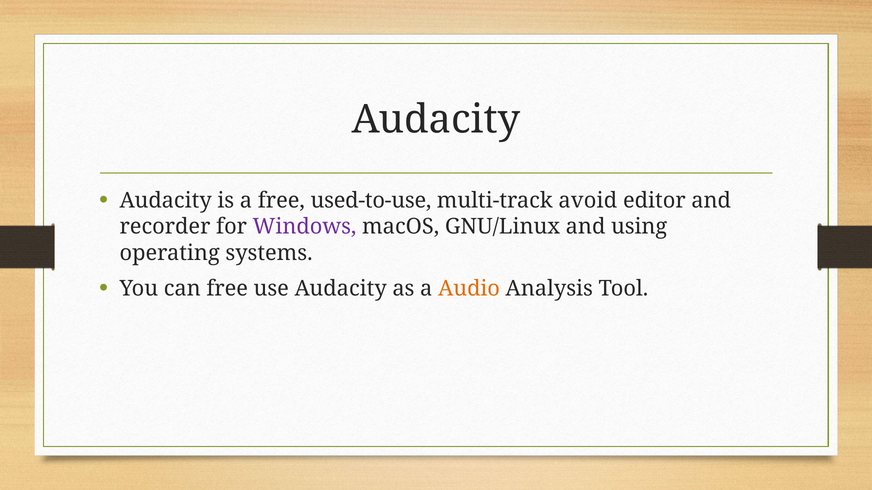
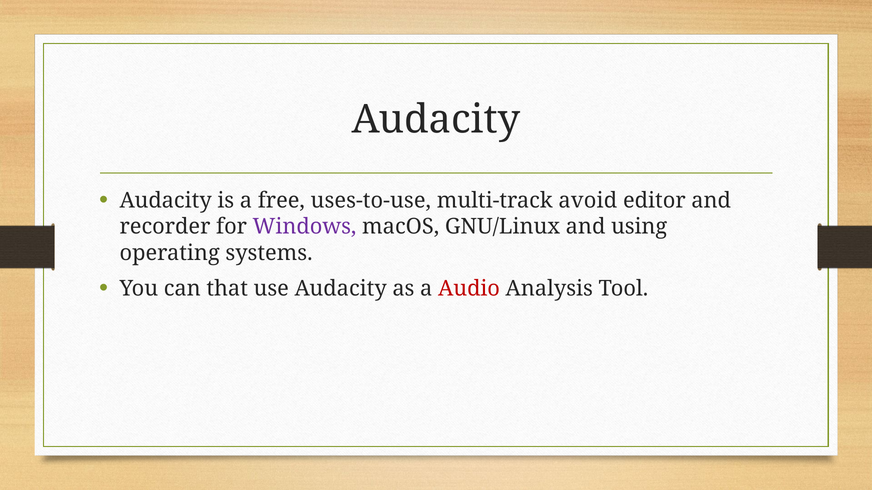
used-to-use: used-to-use -> uses-to-use
can free: free -> that
Audio colour: orange -> red
